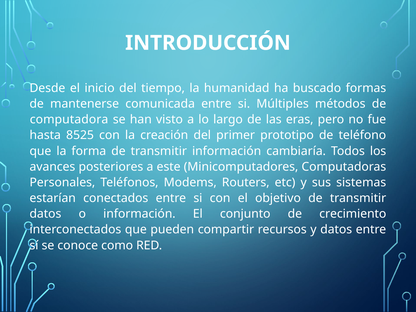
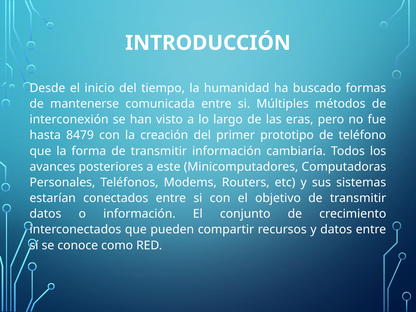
computadora: computadora -> interconexión
8525: 8525 -> 8479
